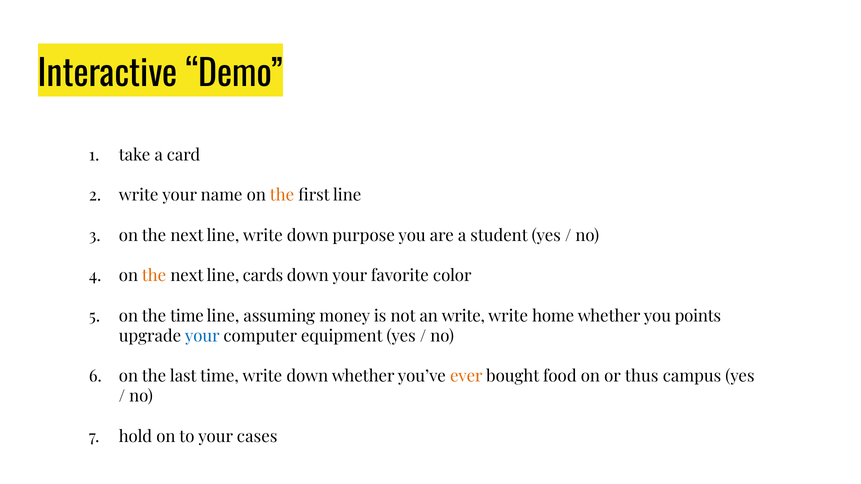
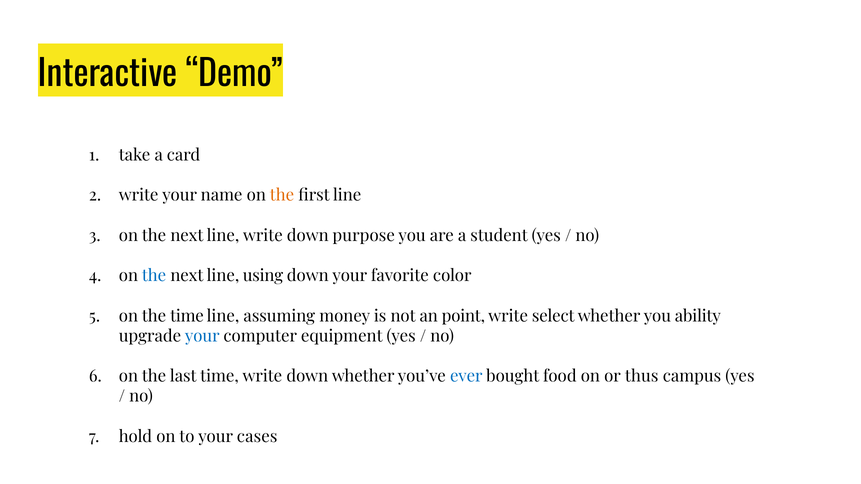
the at (154, 276) colour: orange -> blue
cards: cards -> using
an write: write -> point
home: home -> select
points: points -> ability
ever colour: orange -> blue
